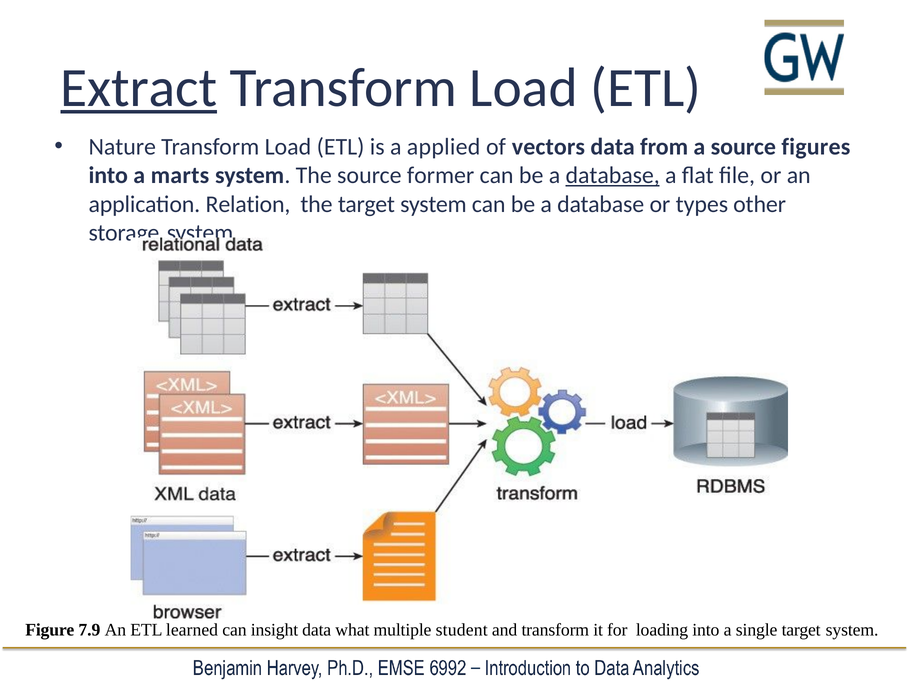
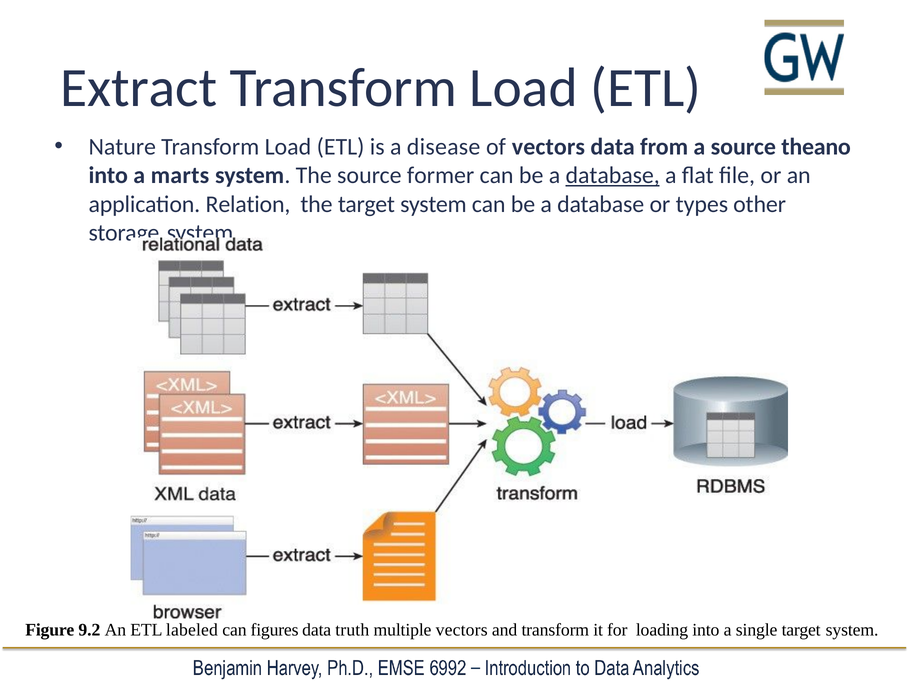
Extract underline: present -> none
applied: applied -> disease
figures: figures -> theano
7.9: 7.9 -> 9.2
learned: learned -> labeled
insight: insight -> figures
what: what -> truth
multiple student: student -> vectors
